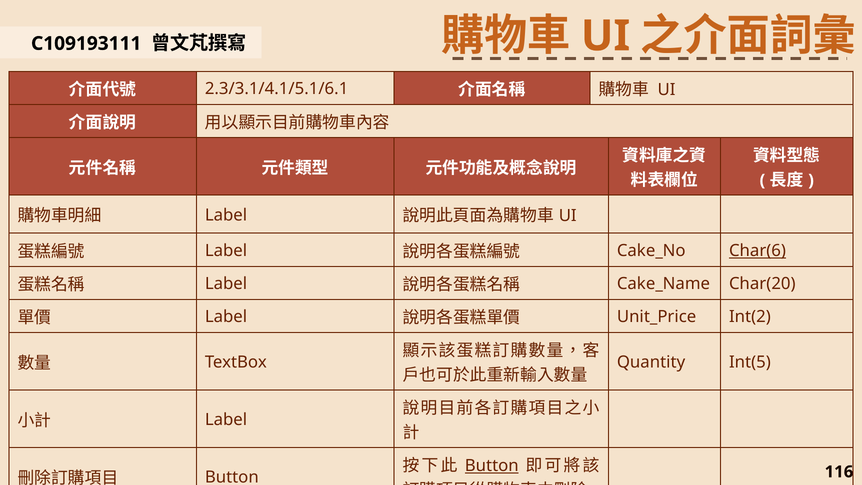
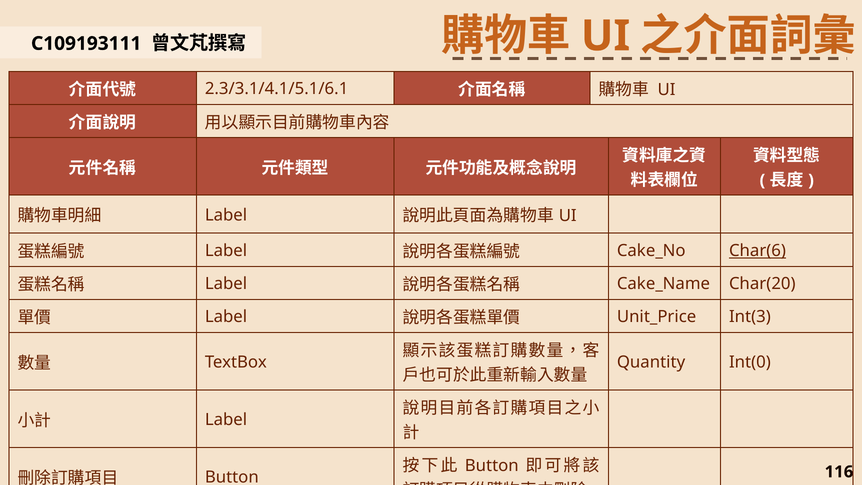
Int(2: Int(2 -> Int(3
Int(5: Int(5 -> Int(0
Button at (492, 466) underline: present -> none
